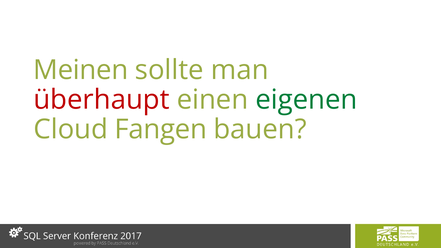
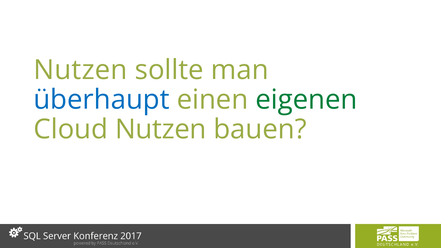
Meinen at (81, 70): Meinen -> Nutzen
überhaupt colour: red -> blue
Cloud Fangen: Fangen -> Nutzen
